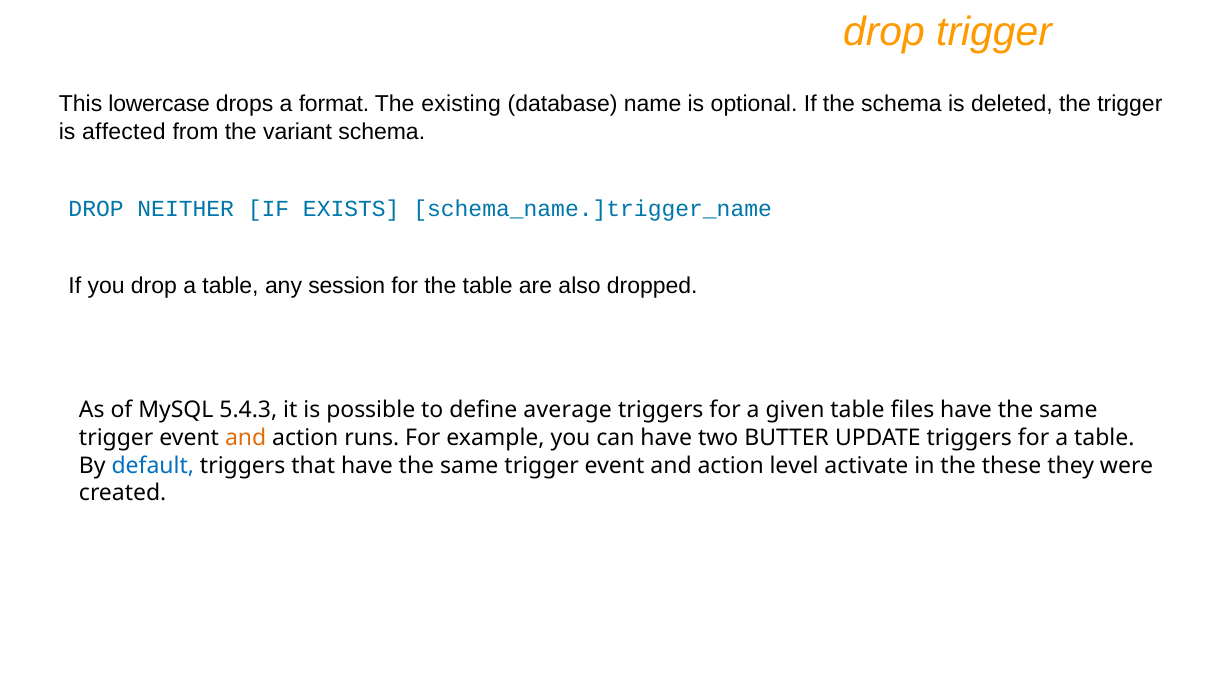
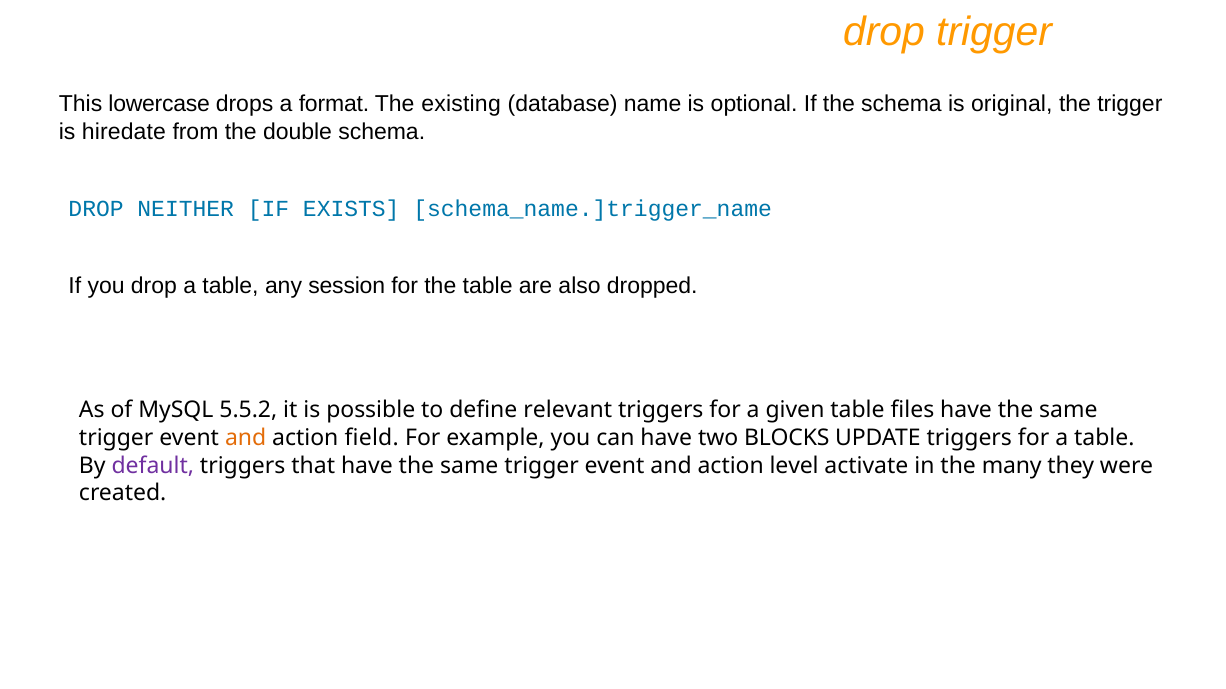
deleted: deleted -> original
affected: affected -> hiredate
variant: variant -> double
5.4.3: 5.4.3 -> 5.5.2
average: average -> relevant
runs: runs -> field
BUTTER: BUTTER -> BLOCKS
default colour: blue -> purple
these: these -> many
